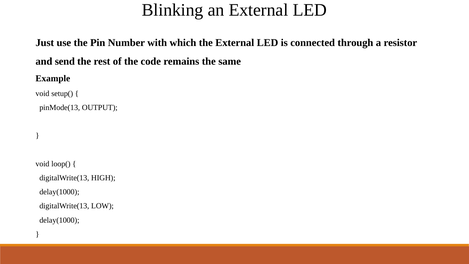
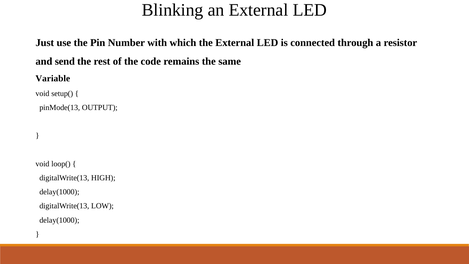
Example: Example -> Variable
